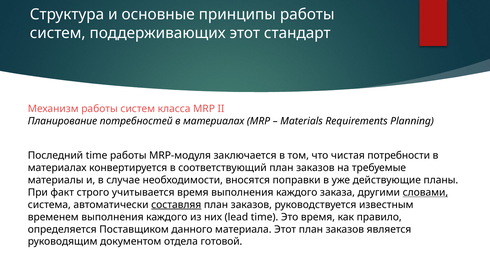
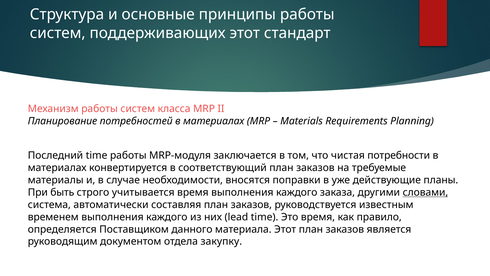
факт: факт -> быть
составляя underline: present -> none
готовой: готовой -> закупку
